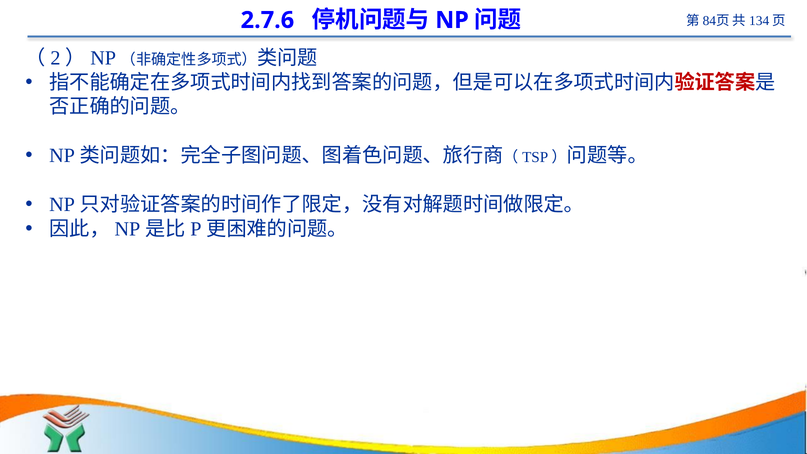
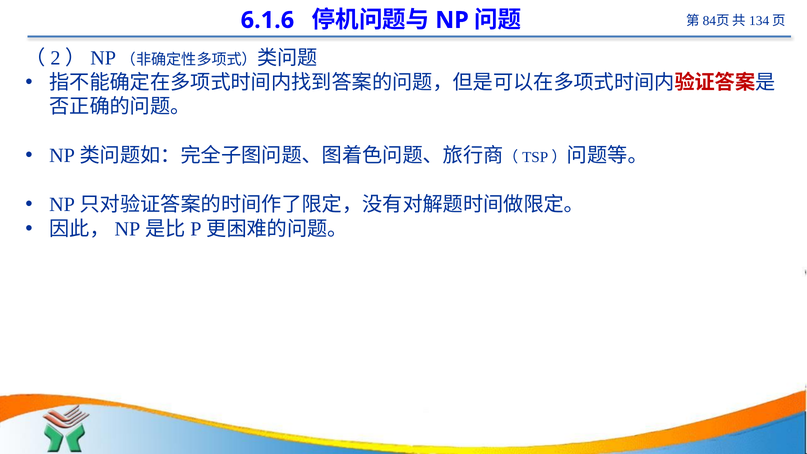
2.7.6: 2.7.6 -> 6.1.6
